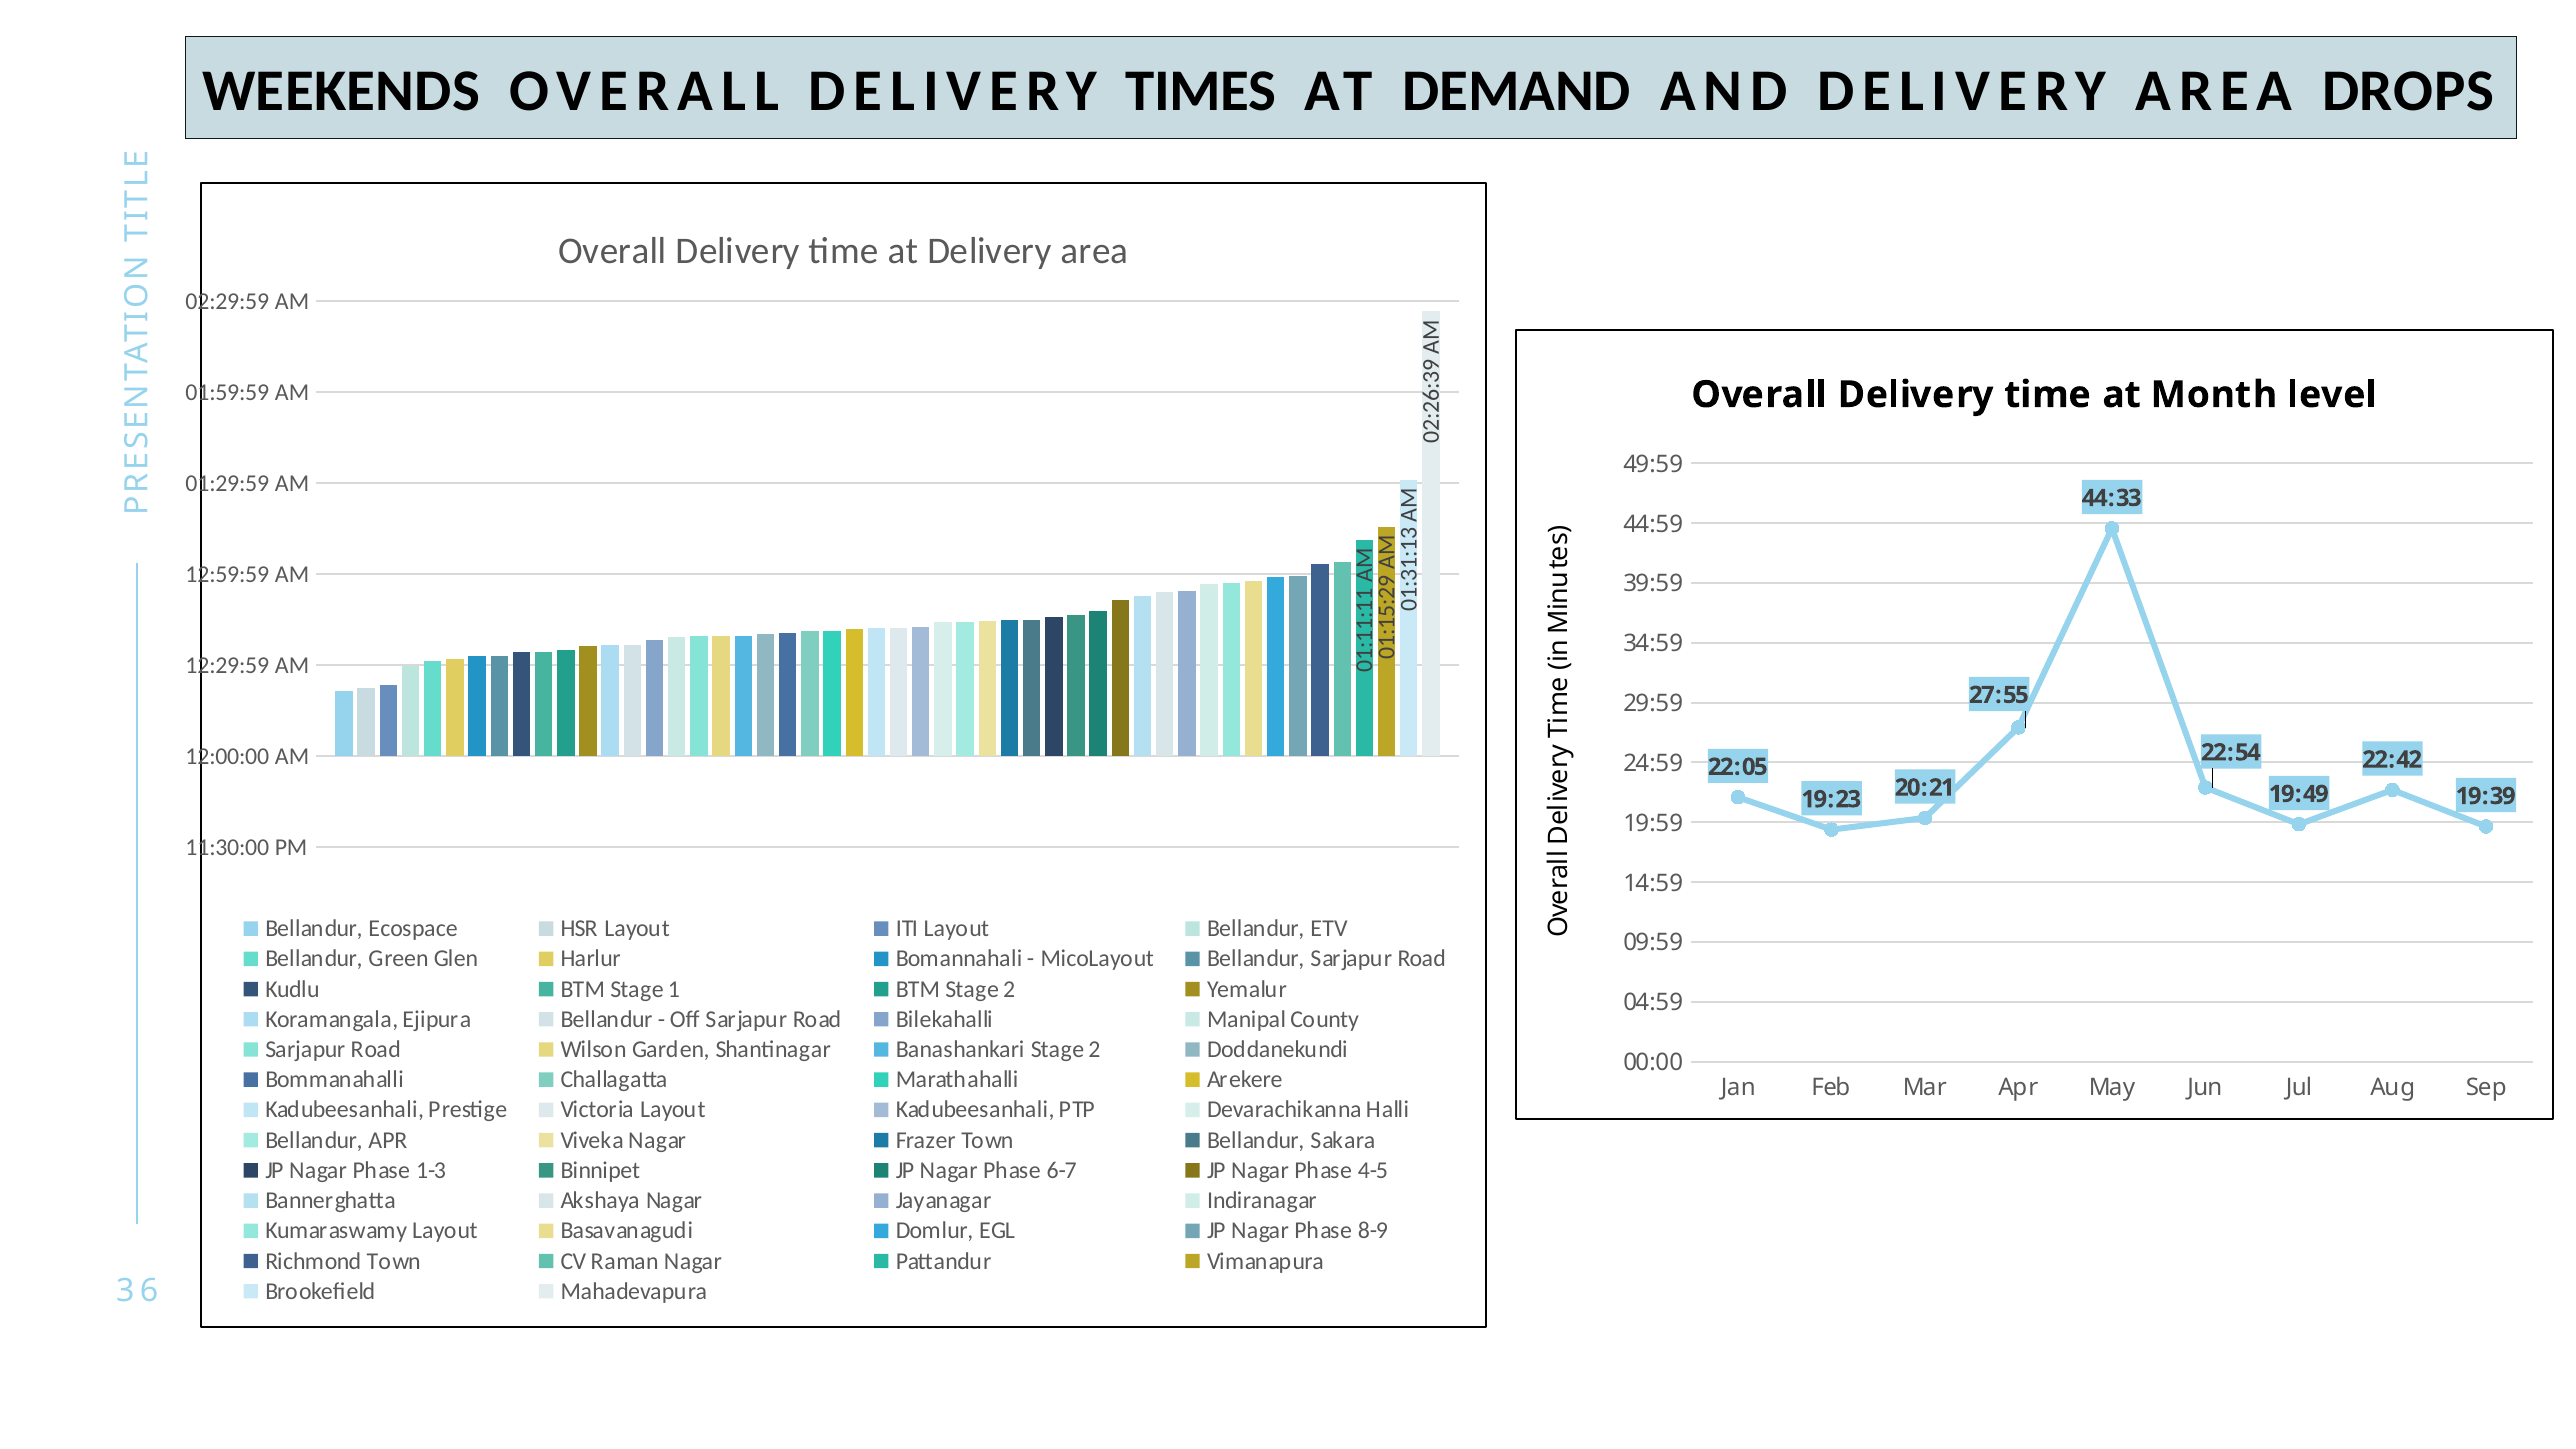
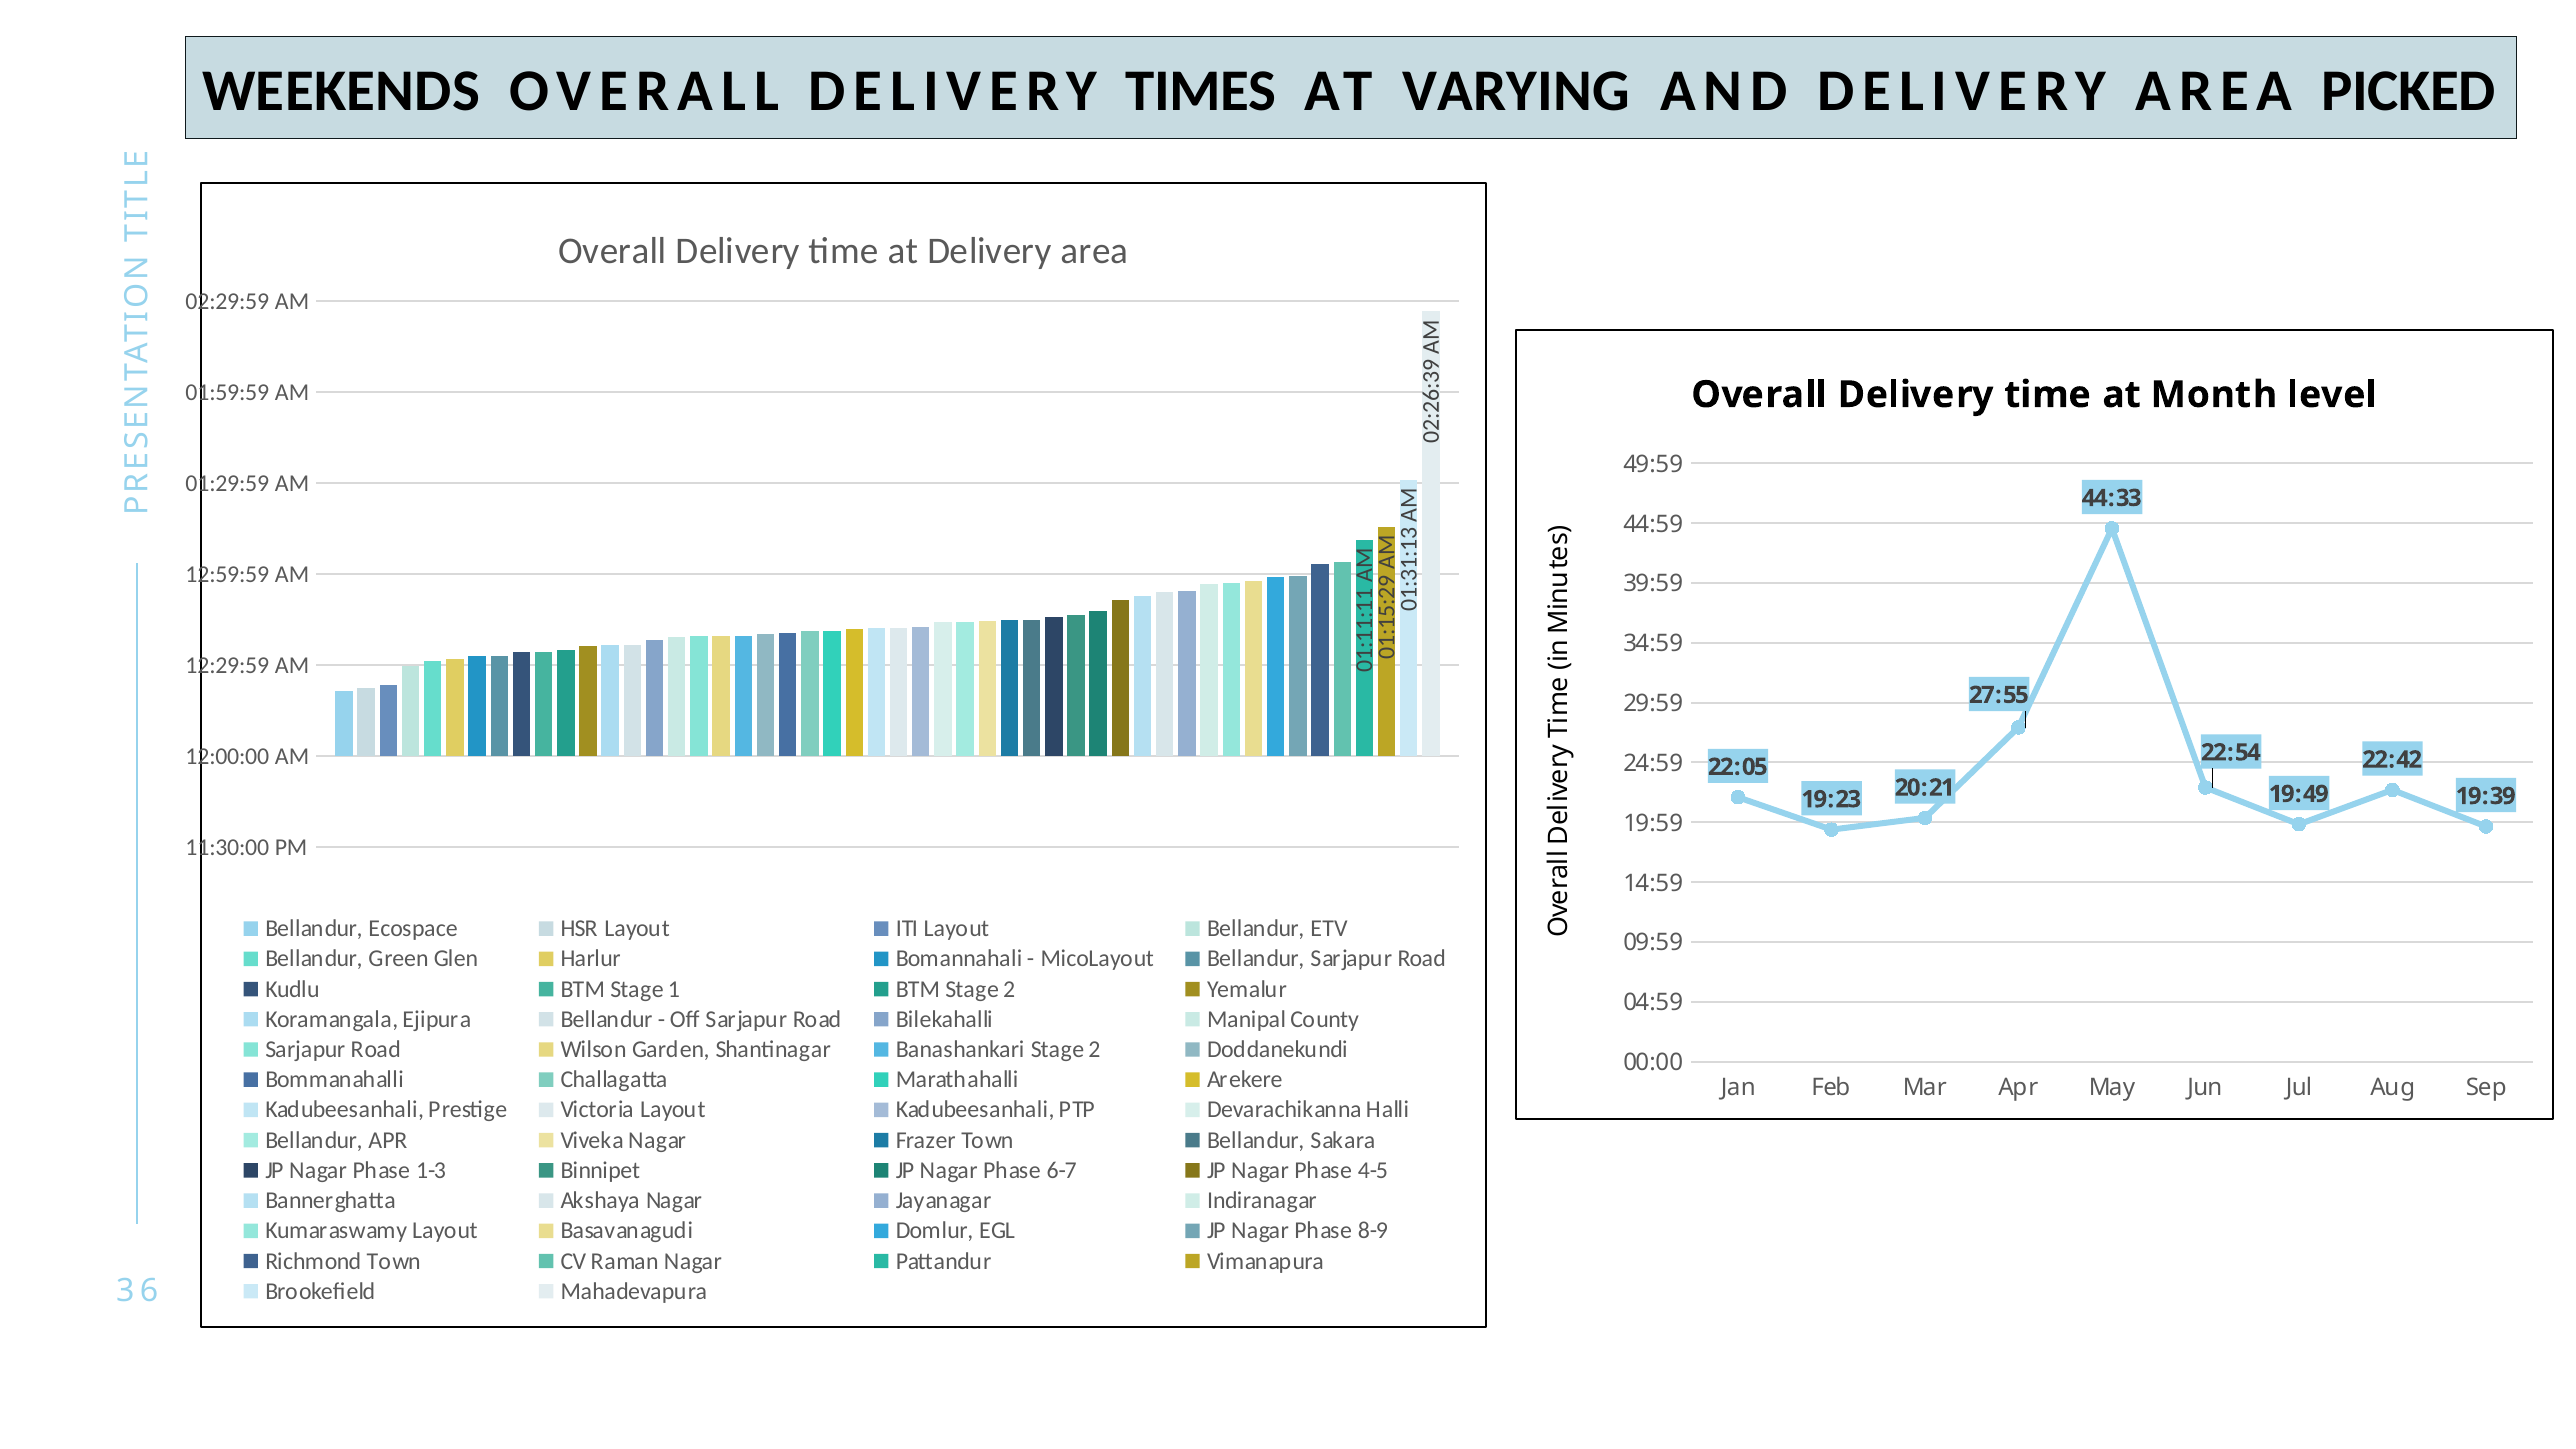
DEMAND: DEMAND -> VARYING
DROPS: DROPS -> PICKED
